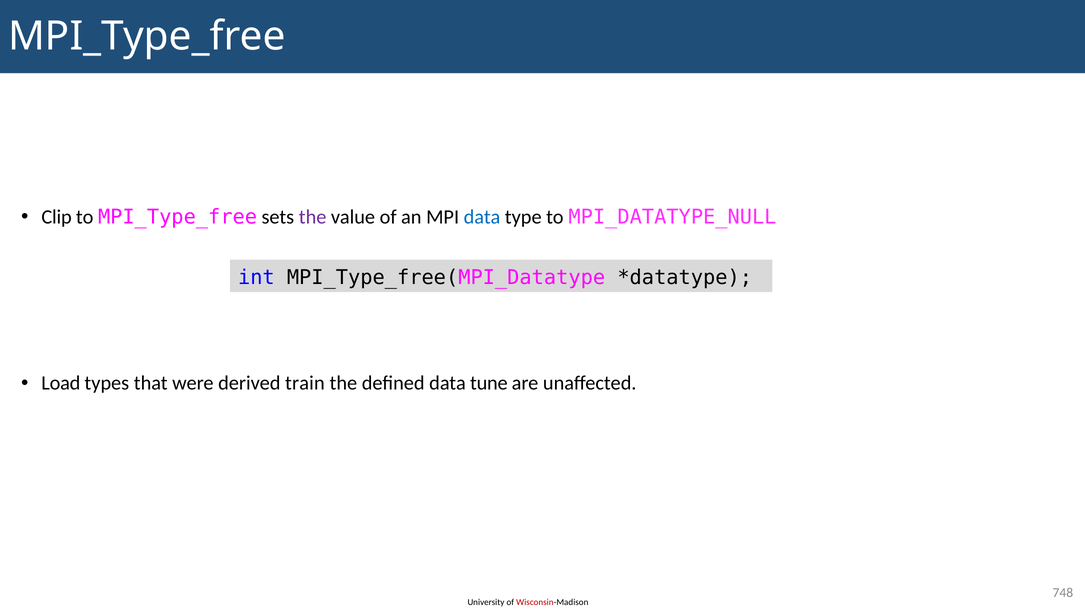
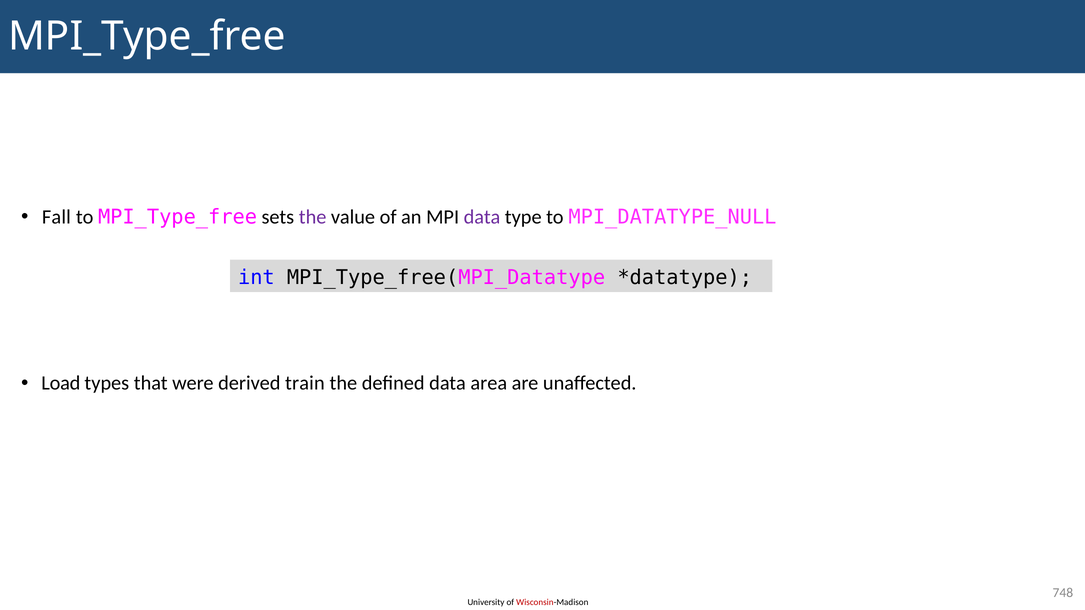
Clip: Clip -> Fall
data at (482, 217) colour: blue -> purple
tune: tune -> area
